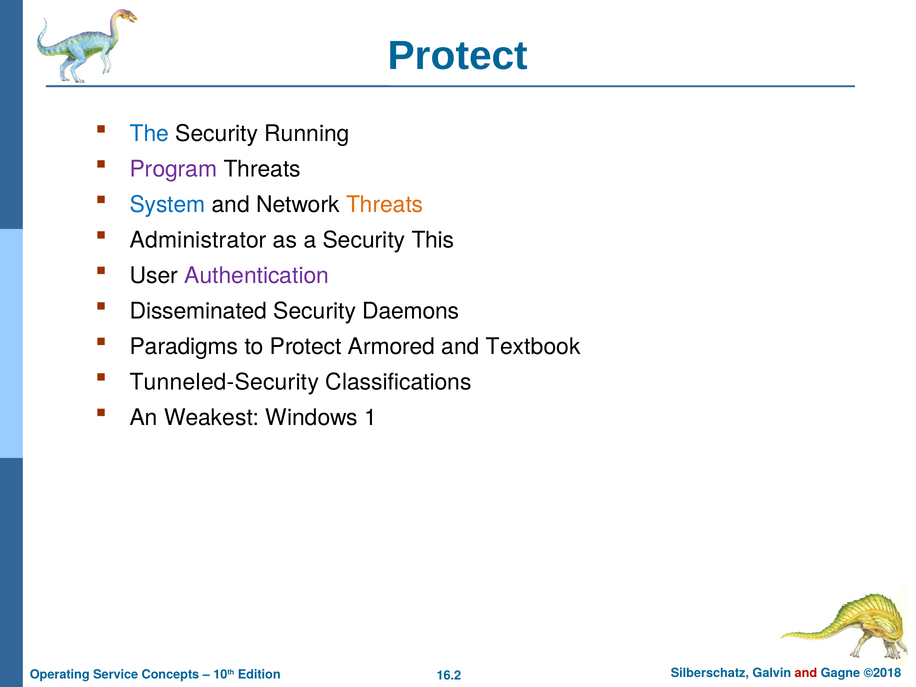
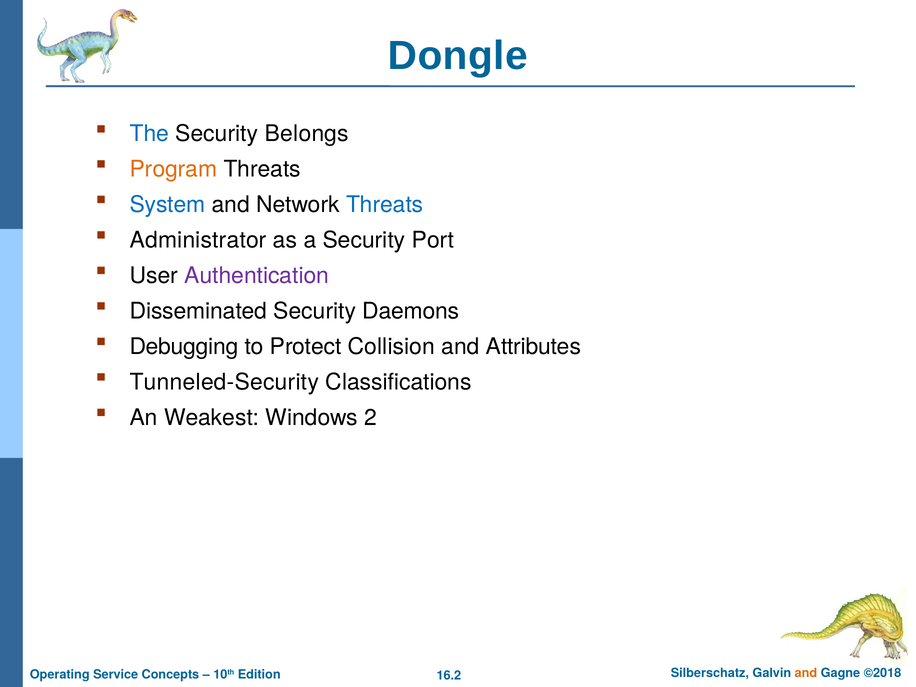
Protect at (458, 56): Protect -> Dongle
Running: Running -> Belongs
Program colour: purple -> orange
Threats at (385, 205) colour: orange -> blue
This: This -> Port
Paradigms: Paradigms -> Debugging
Armored: Armored -> Collision
Textbook: Textbook -> Attributes
1: 1 -> 2
and at (806, 673) colour: red -> orange
